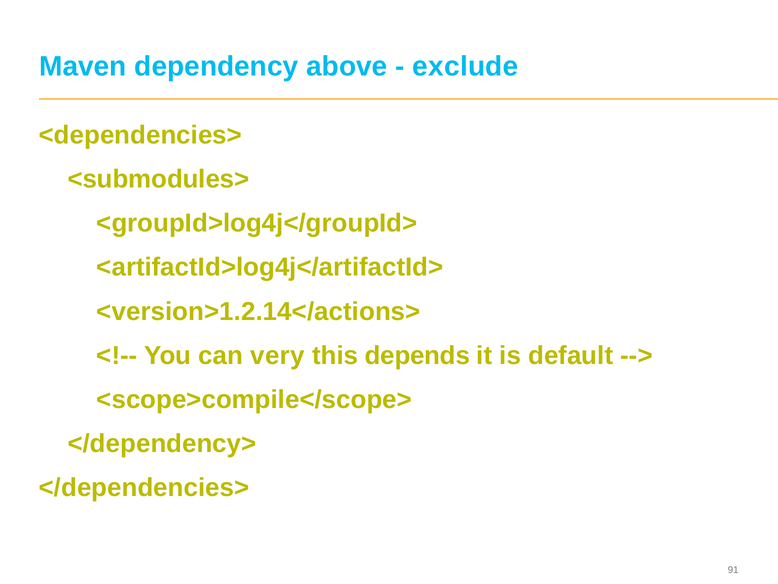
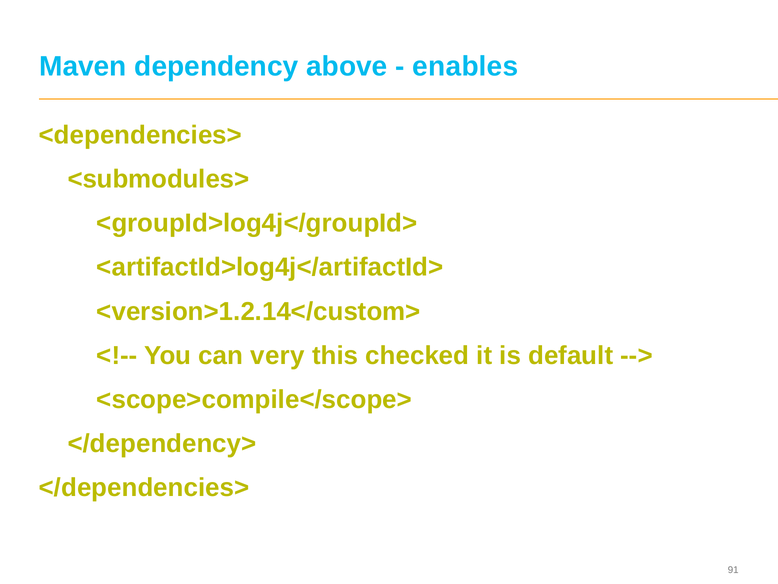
exclude: exclude -> enables
<version>1.2.14</actions>: <version>1.2.14</actions> -> <version>1.2.14</custom>
depends: depends -> checked
